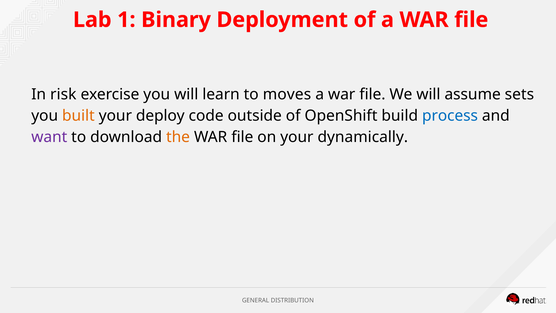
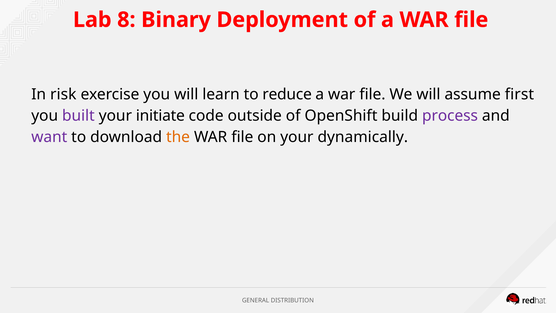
1: 1 -> 8
moves: moves -> reduce
sets: sets -> first
built colour: orange -> purple
deploy: deploy -> initiate
process colour: blue -> purple
